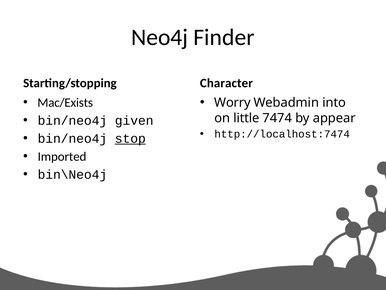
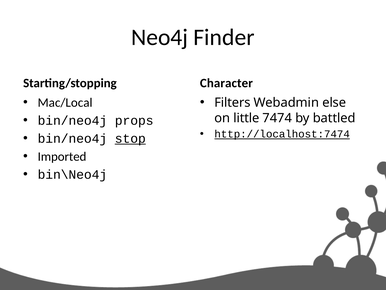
Mac/Exists: Mac/Exists -> Mac/Local
Worry: Worry -> Filters
into: into -> else
given: given -> props
appear: appear -> battled
http://localhost:7474 underline: none -> present
